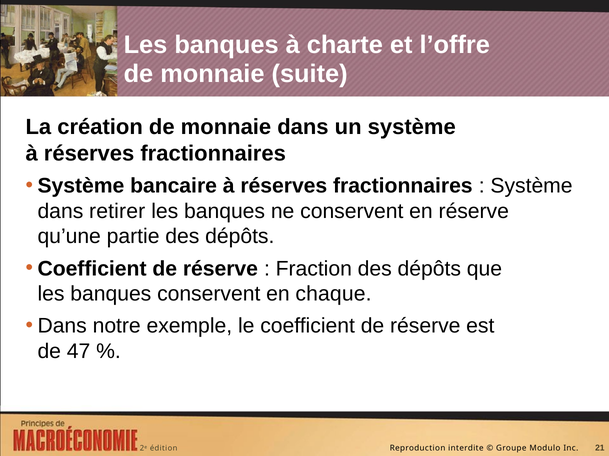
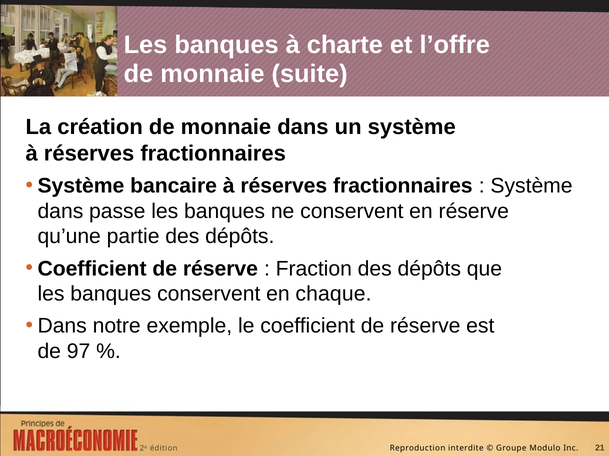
retirer: retirer -> passe
47: 47 -> 97
